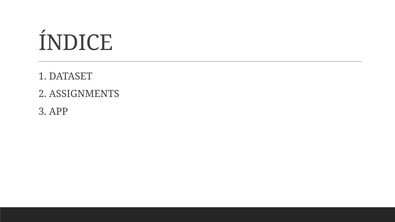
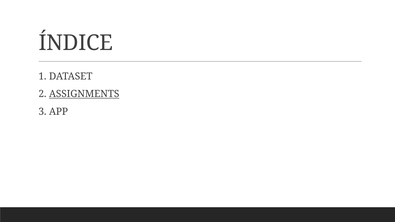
ASSIGNMENTS underline: none -> present
